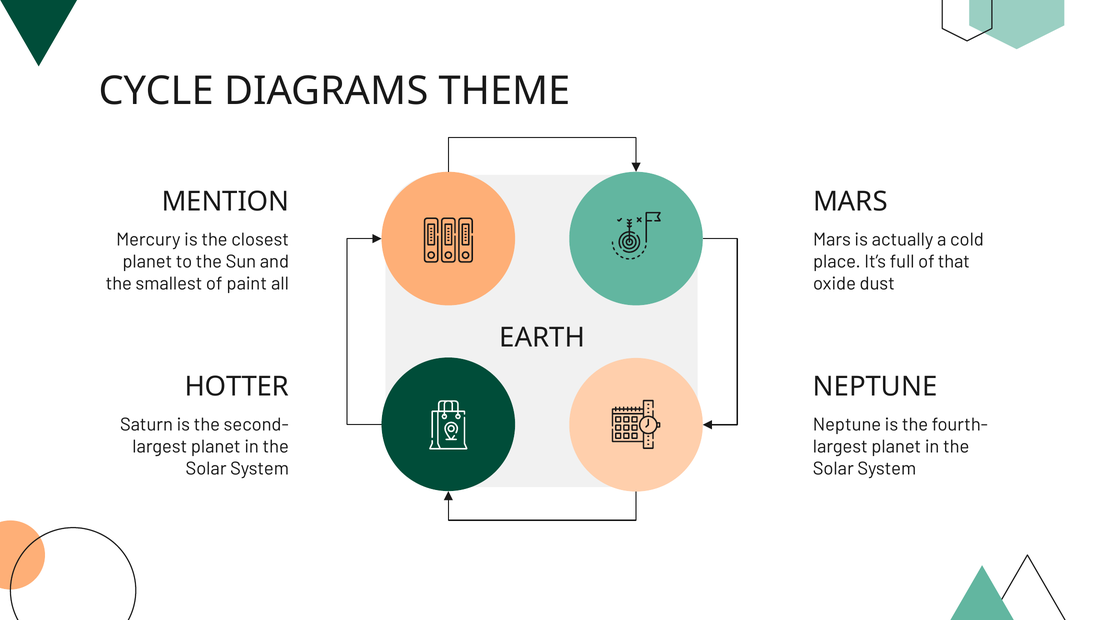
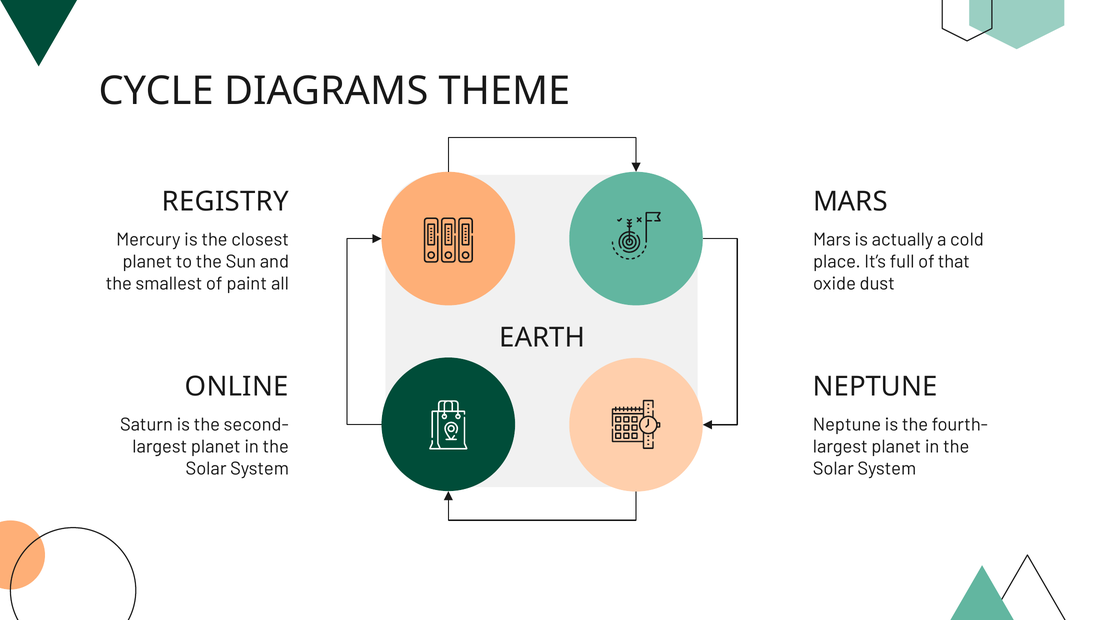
MENTION: MENTION -> REGISTRY
HOTTER: HOTTER -> ONLINE
